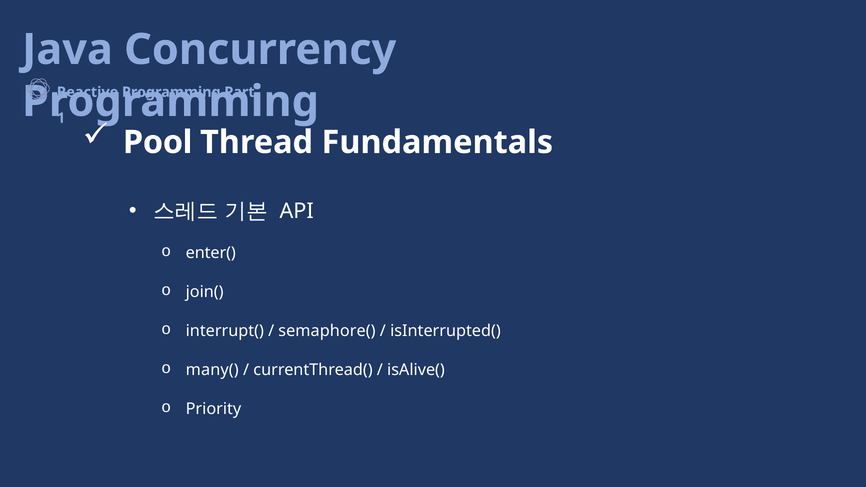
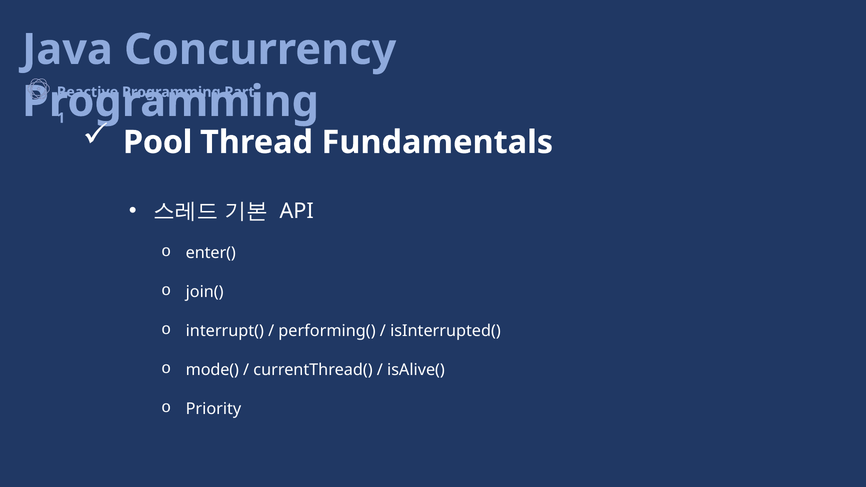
semaphore(: semaphore( -> performing(
many(: many( -> mode(
